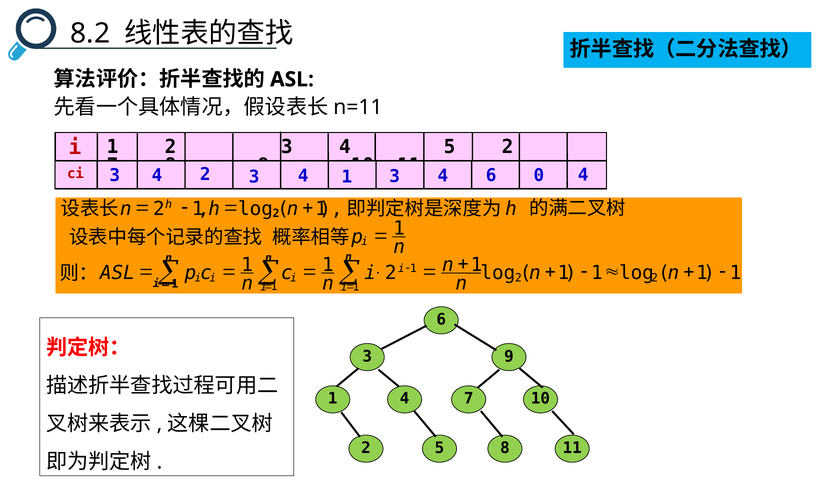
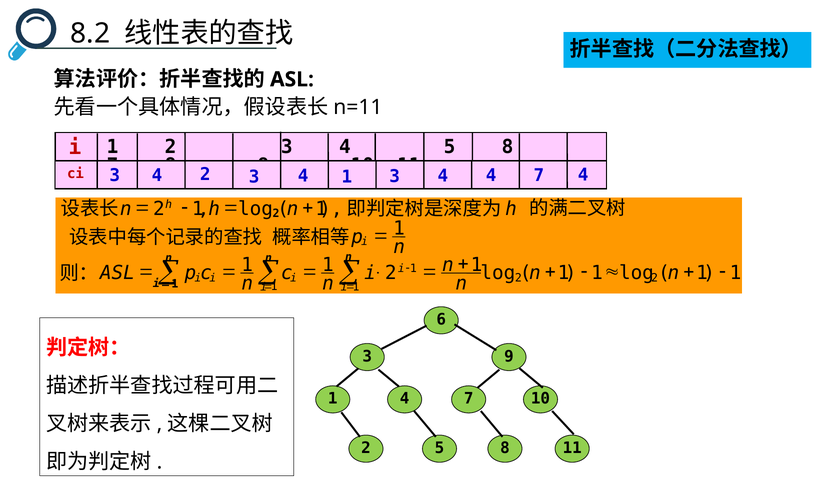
4 5 2: 2 -> 8
2 6: 6 -> 4
3 0: 0 -> 7
